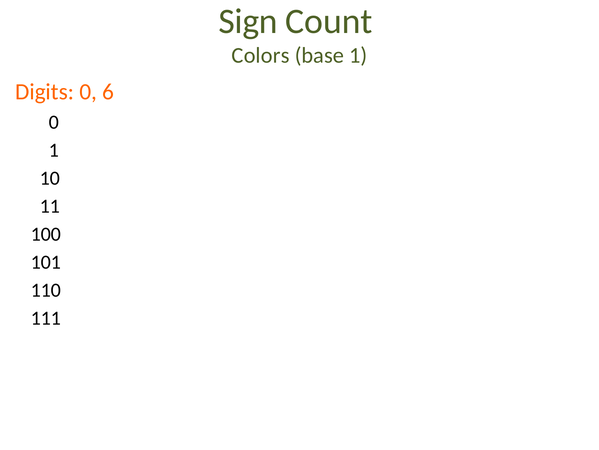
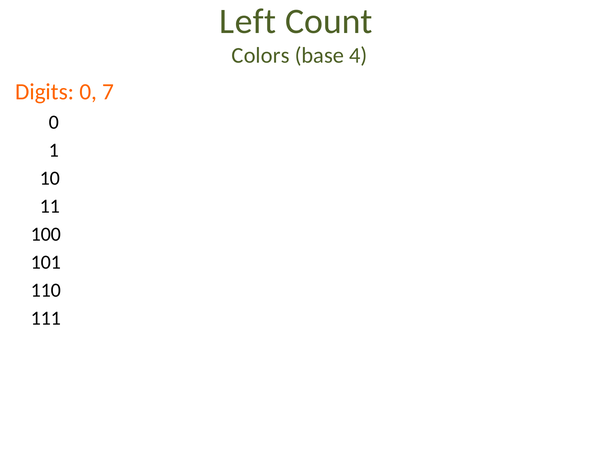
Sign: Sign -> Left
base 1: 1 -> 4
6: 6 -> 7
